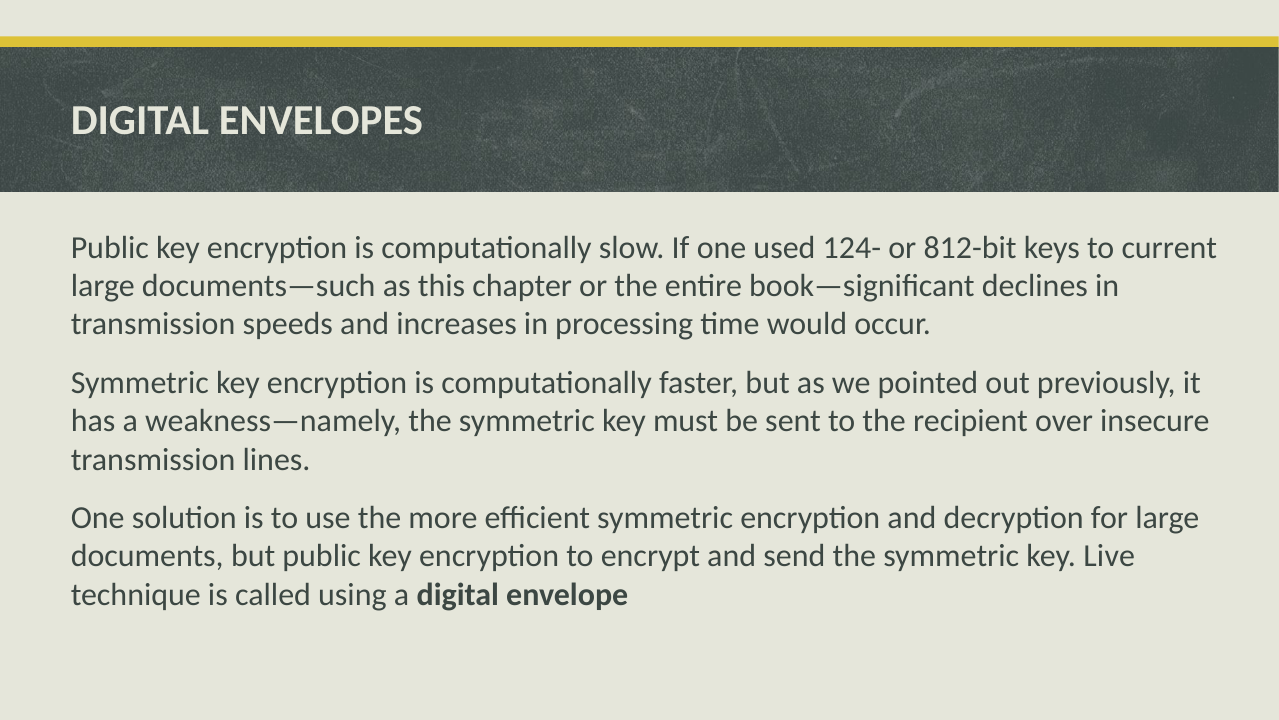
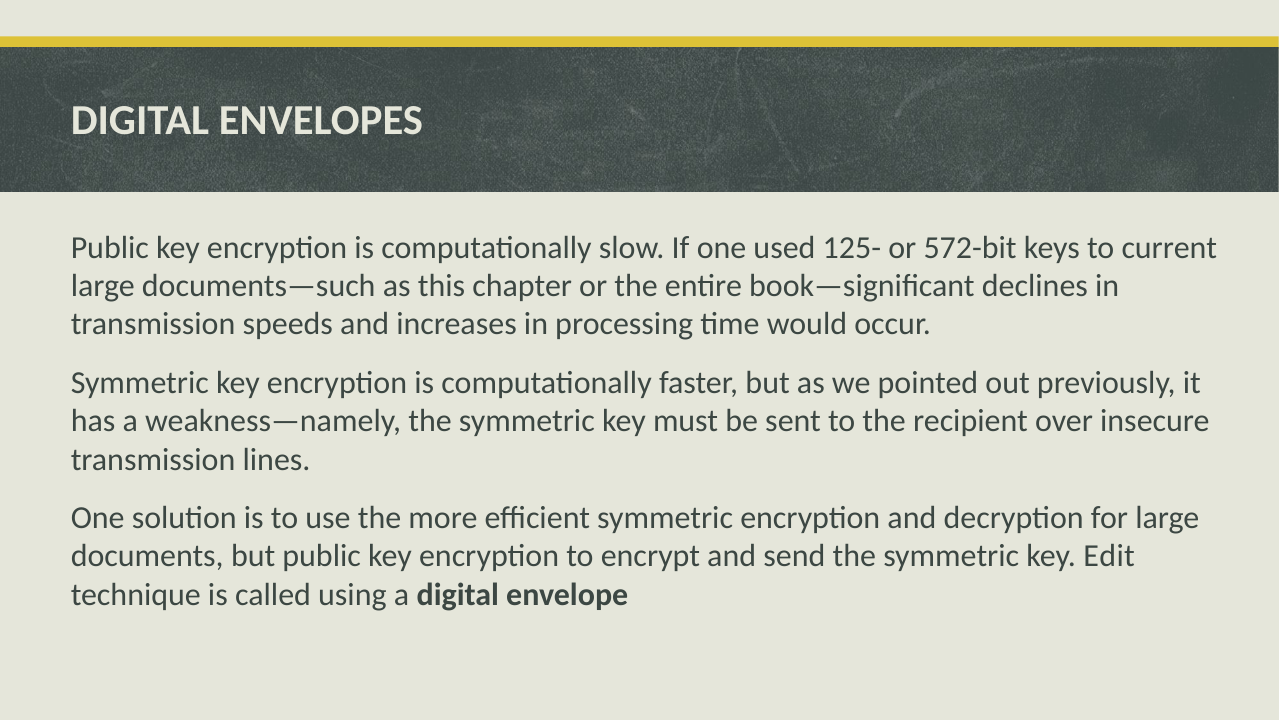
124-: 124- -> 125-
812-bit: 812-bit -> 572-bit
Live: Live -> Edit
